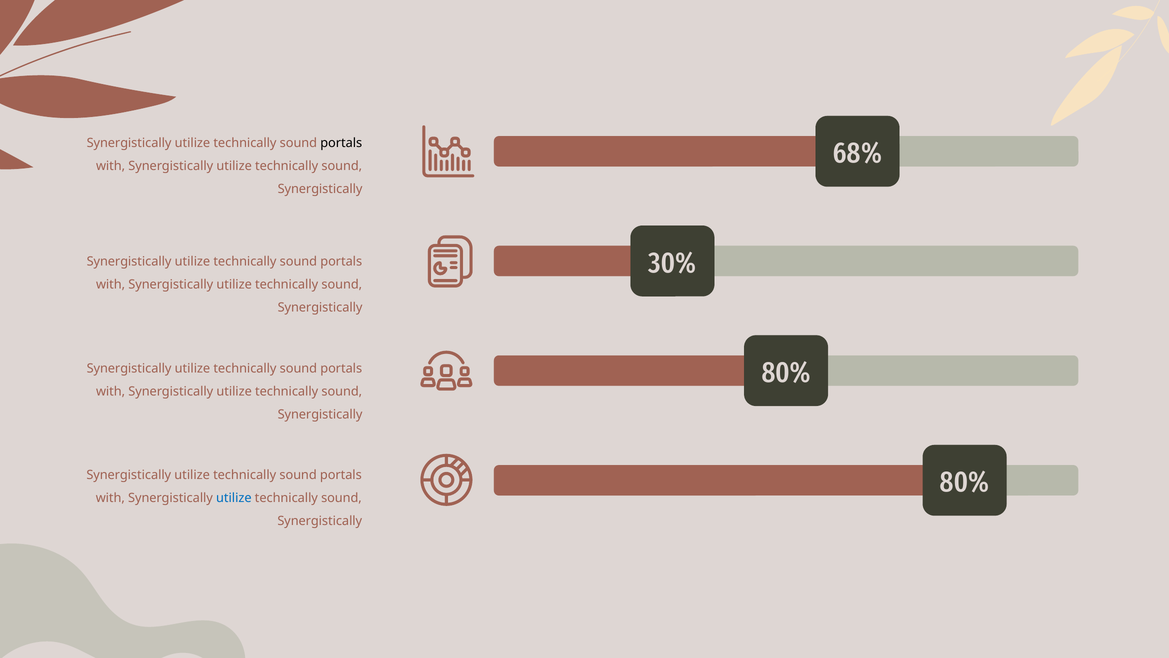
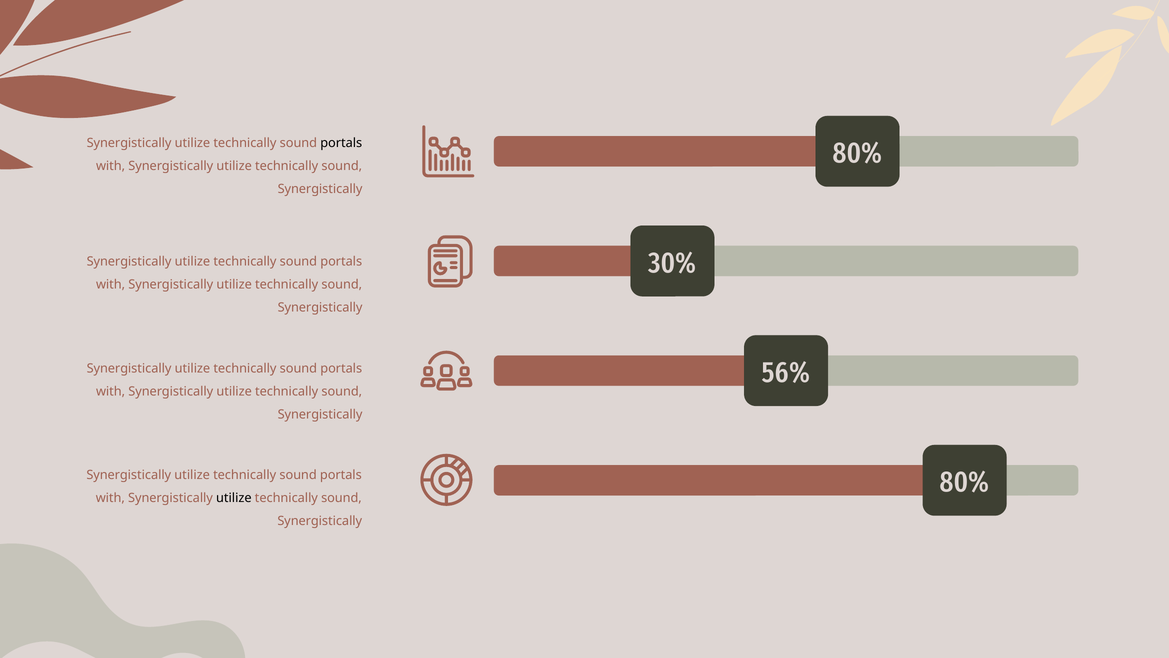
68% at (857, 153): 68% -> 80%
80% at (786, 372): 80% -> 56%
utilize at (234, 498) colour: blue -> black
